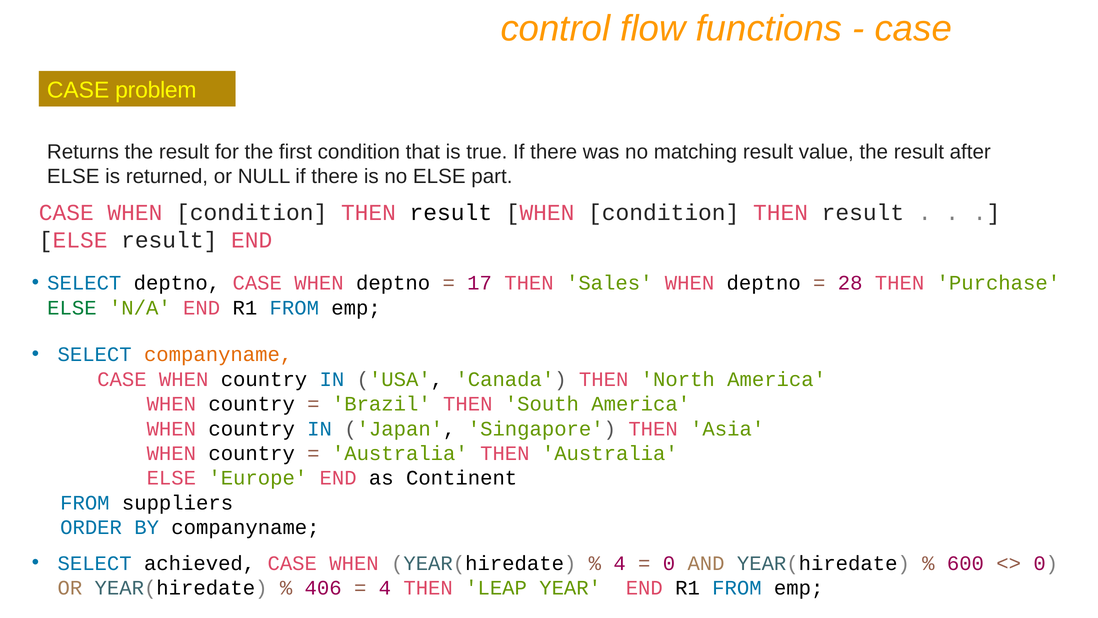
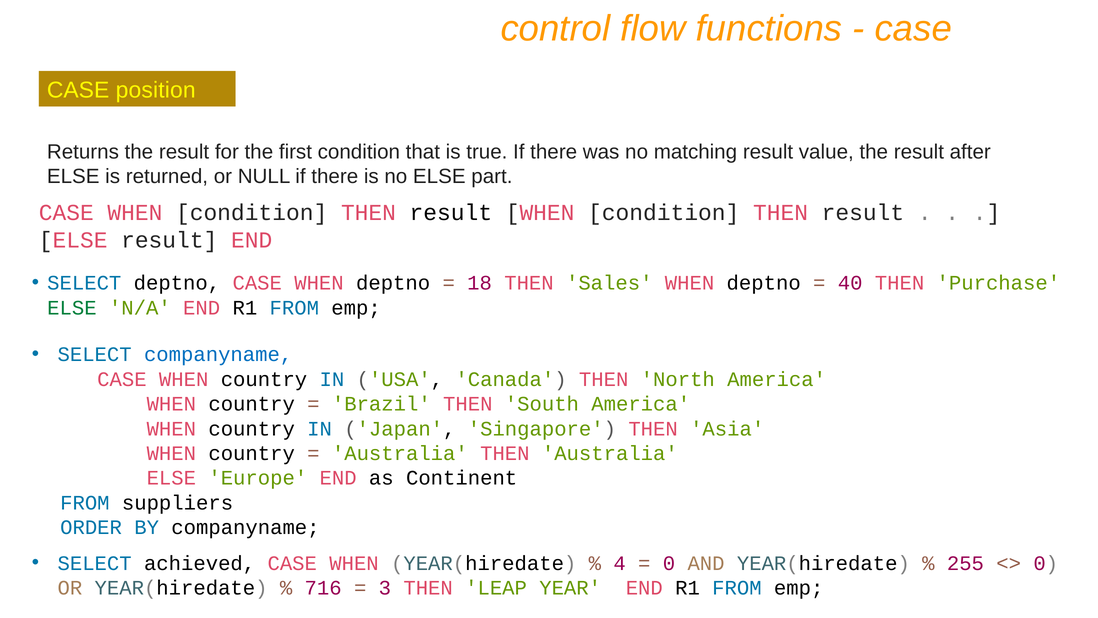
problem: problem -> position
17: 17 -> 18
28: 28 -> 40
companyname at (218, 354) colour: orange -> blue
600: 600 -> 255
406: 406 -> 716
4 at (385, 588): 4 -> 3
